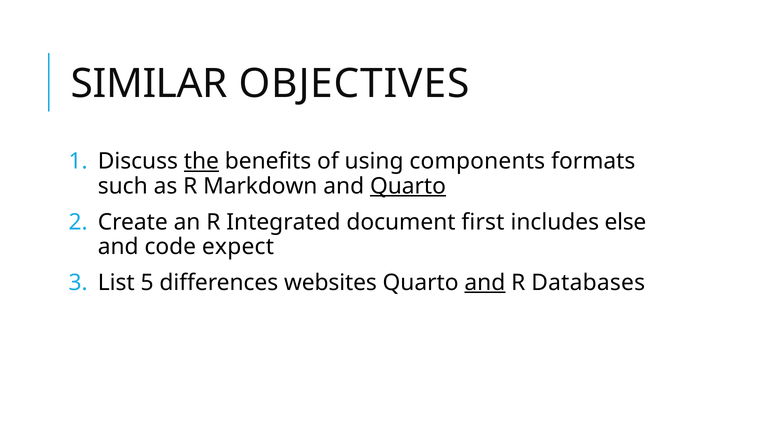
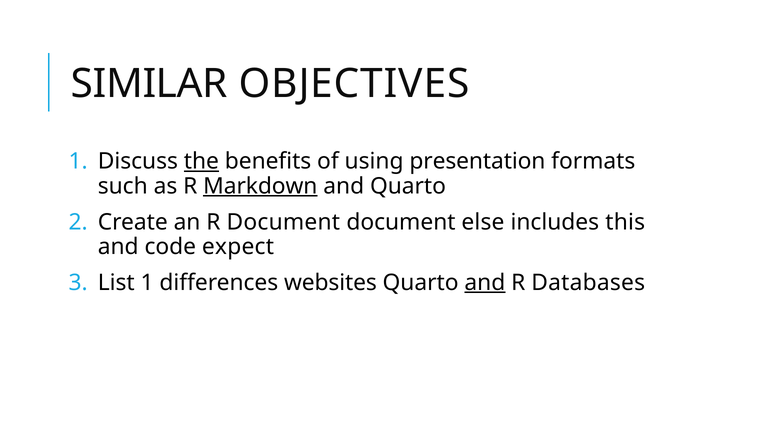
components: components -> presentation
Markdown underline: none -> present
Quarto at (408, 186) underline: present -> none
R Integrated: Integrated -> Document
first: first -> else
else: else -> this
List 5: 5 -> 1
